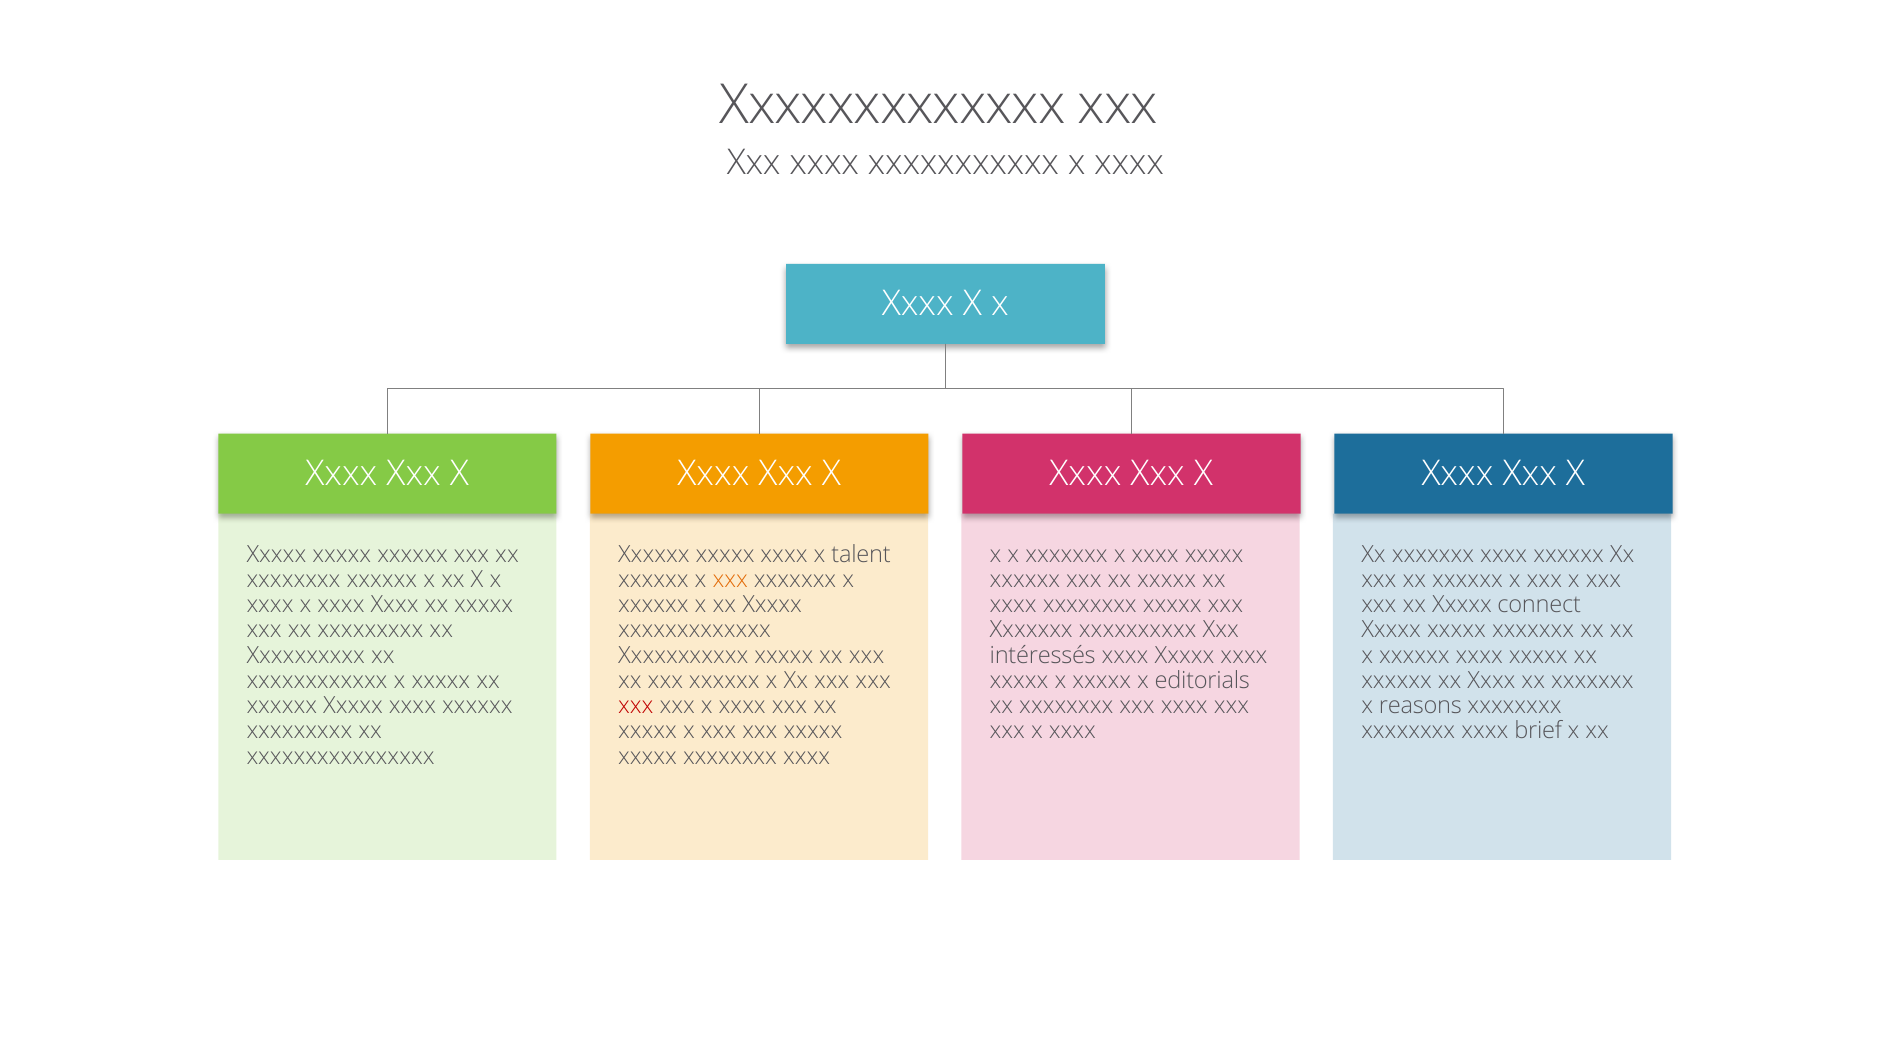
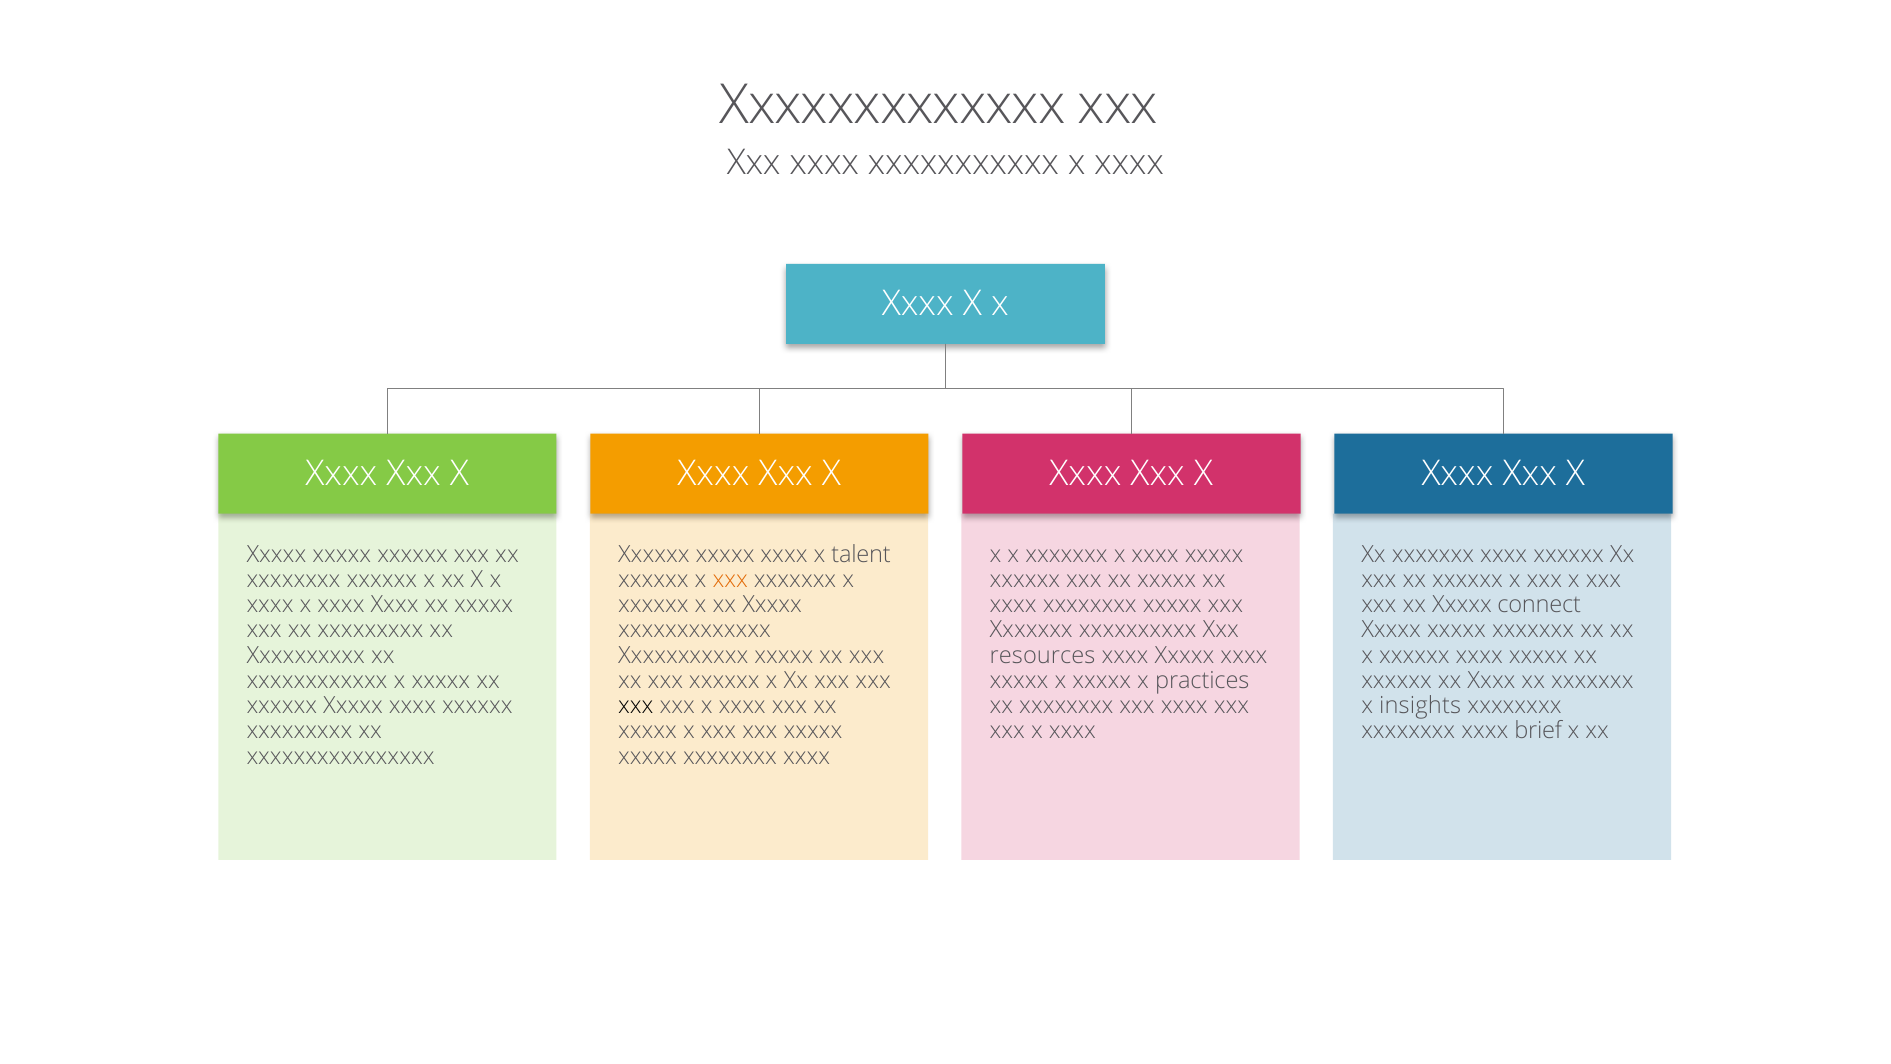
intéressés: intéressés -> resources
editorials: editorials -> practices
xxx at (636, 706) colour: red -> black
reasons: reasons -> insights
